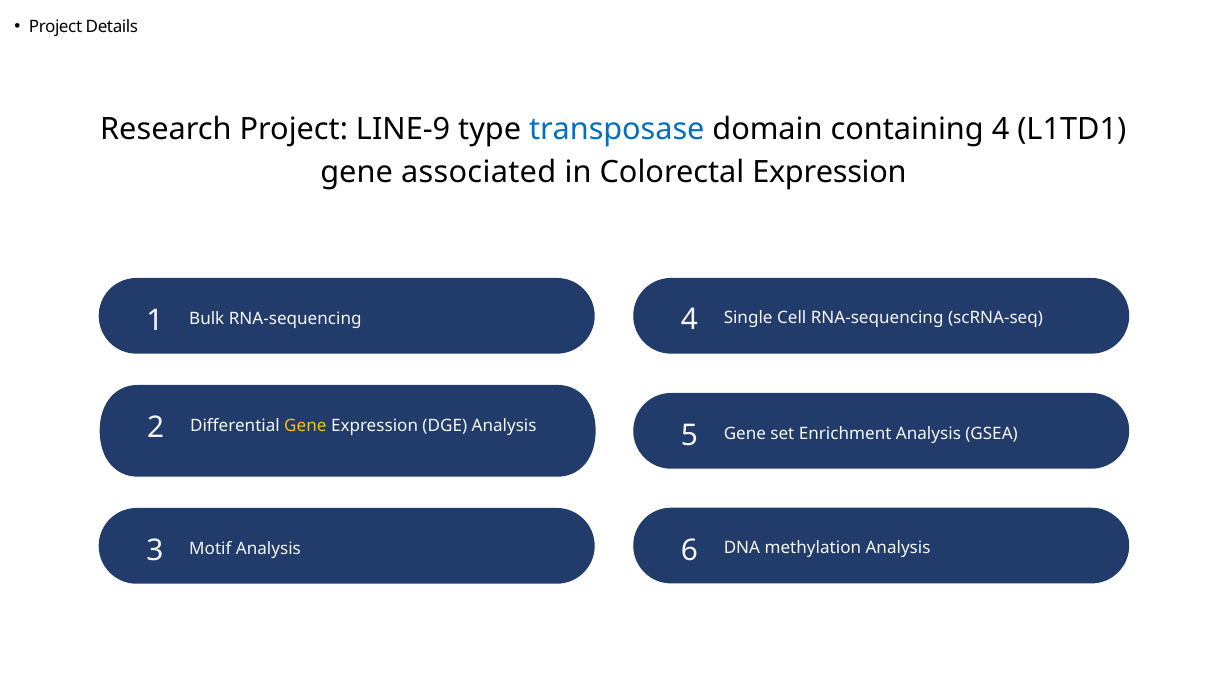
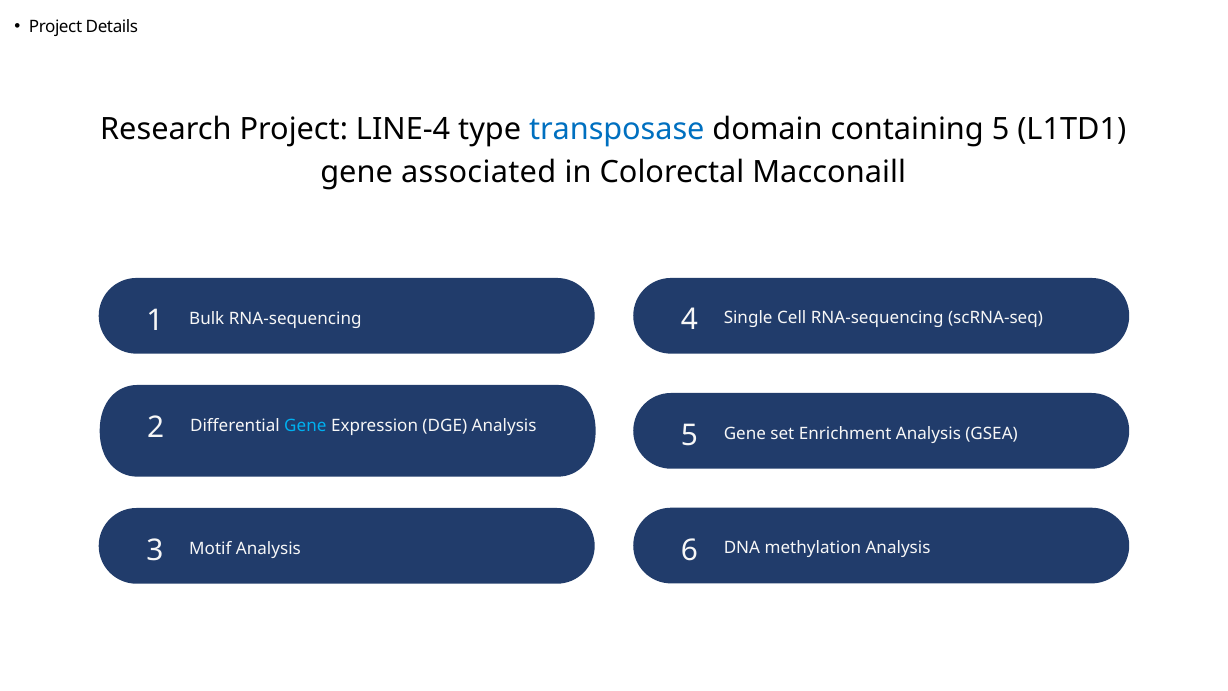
LINE-9: LINE-9 -> LINE-4
containing 4: 4 -> 5
Colorectal Expression: Expression -> Macconaill
Gene at (305, 425) colour: yellow -> light blue
